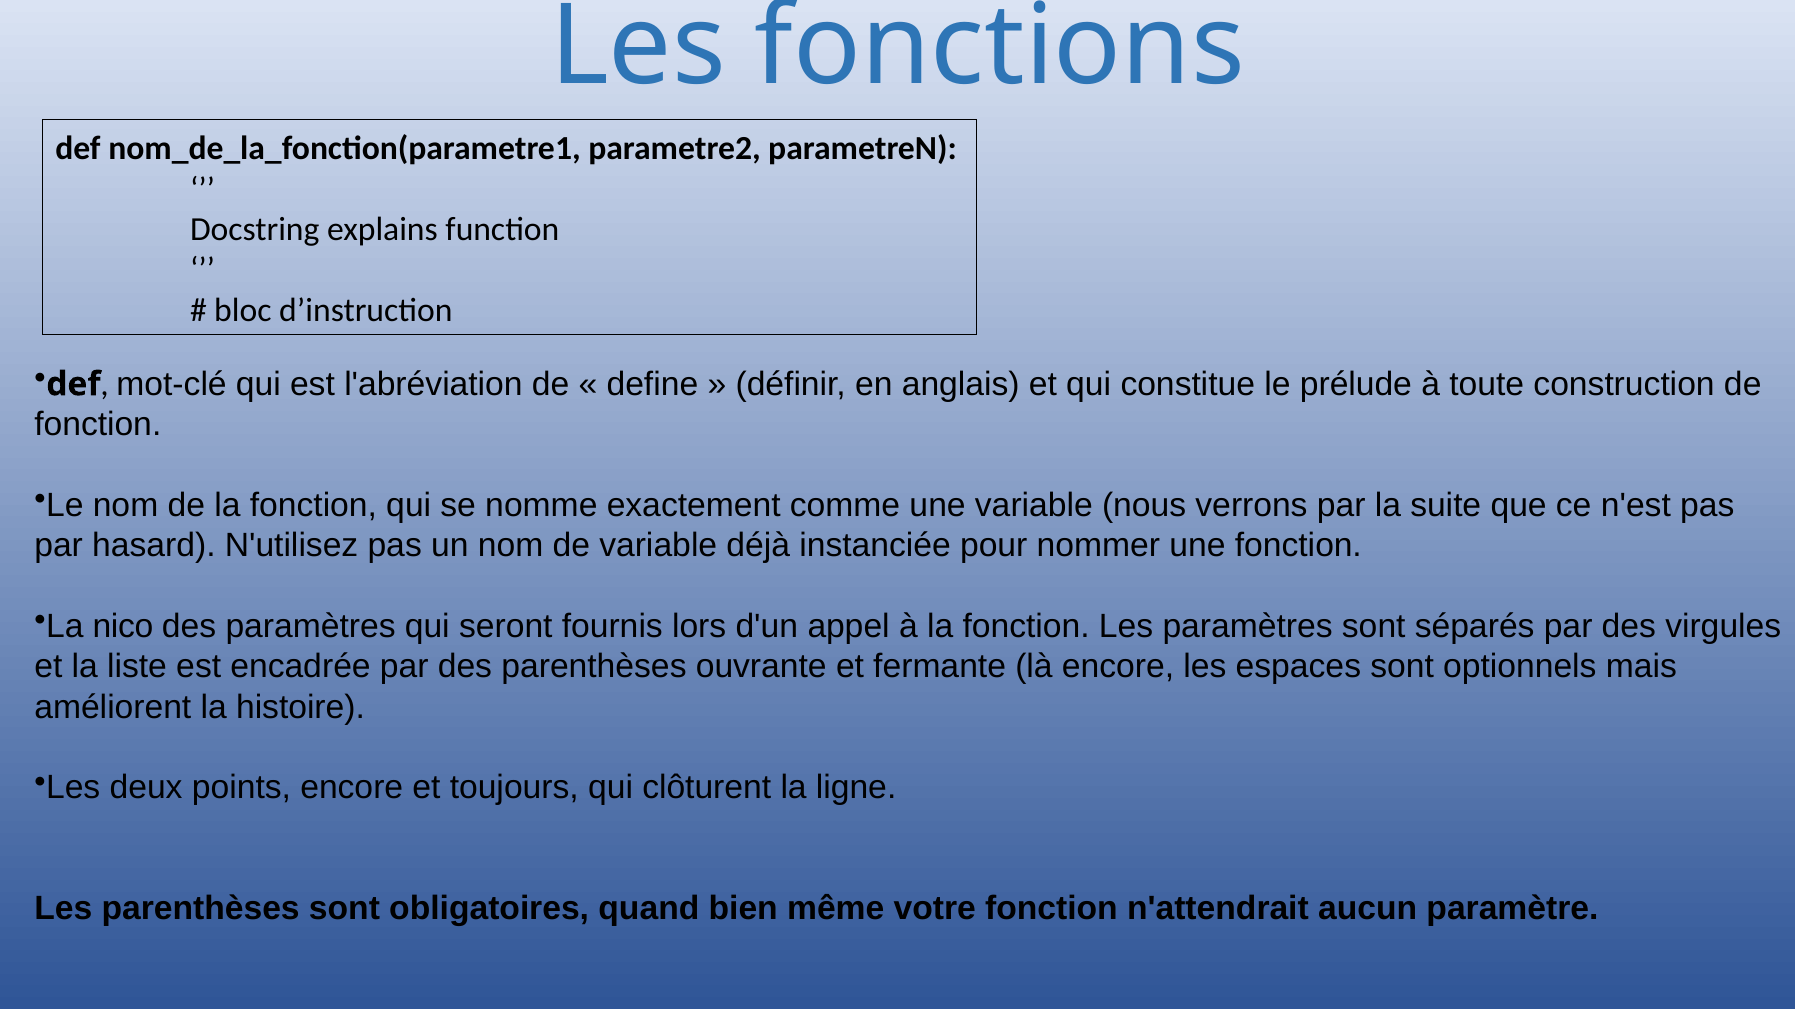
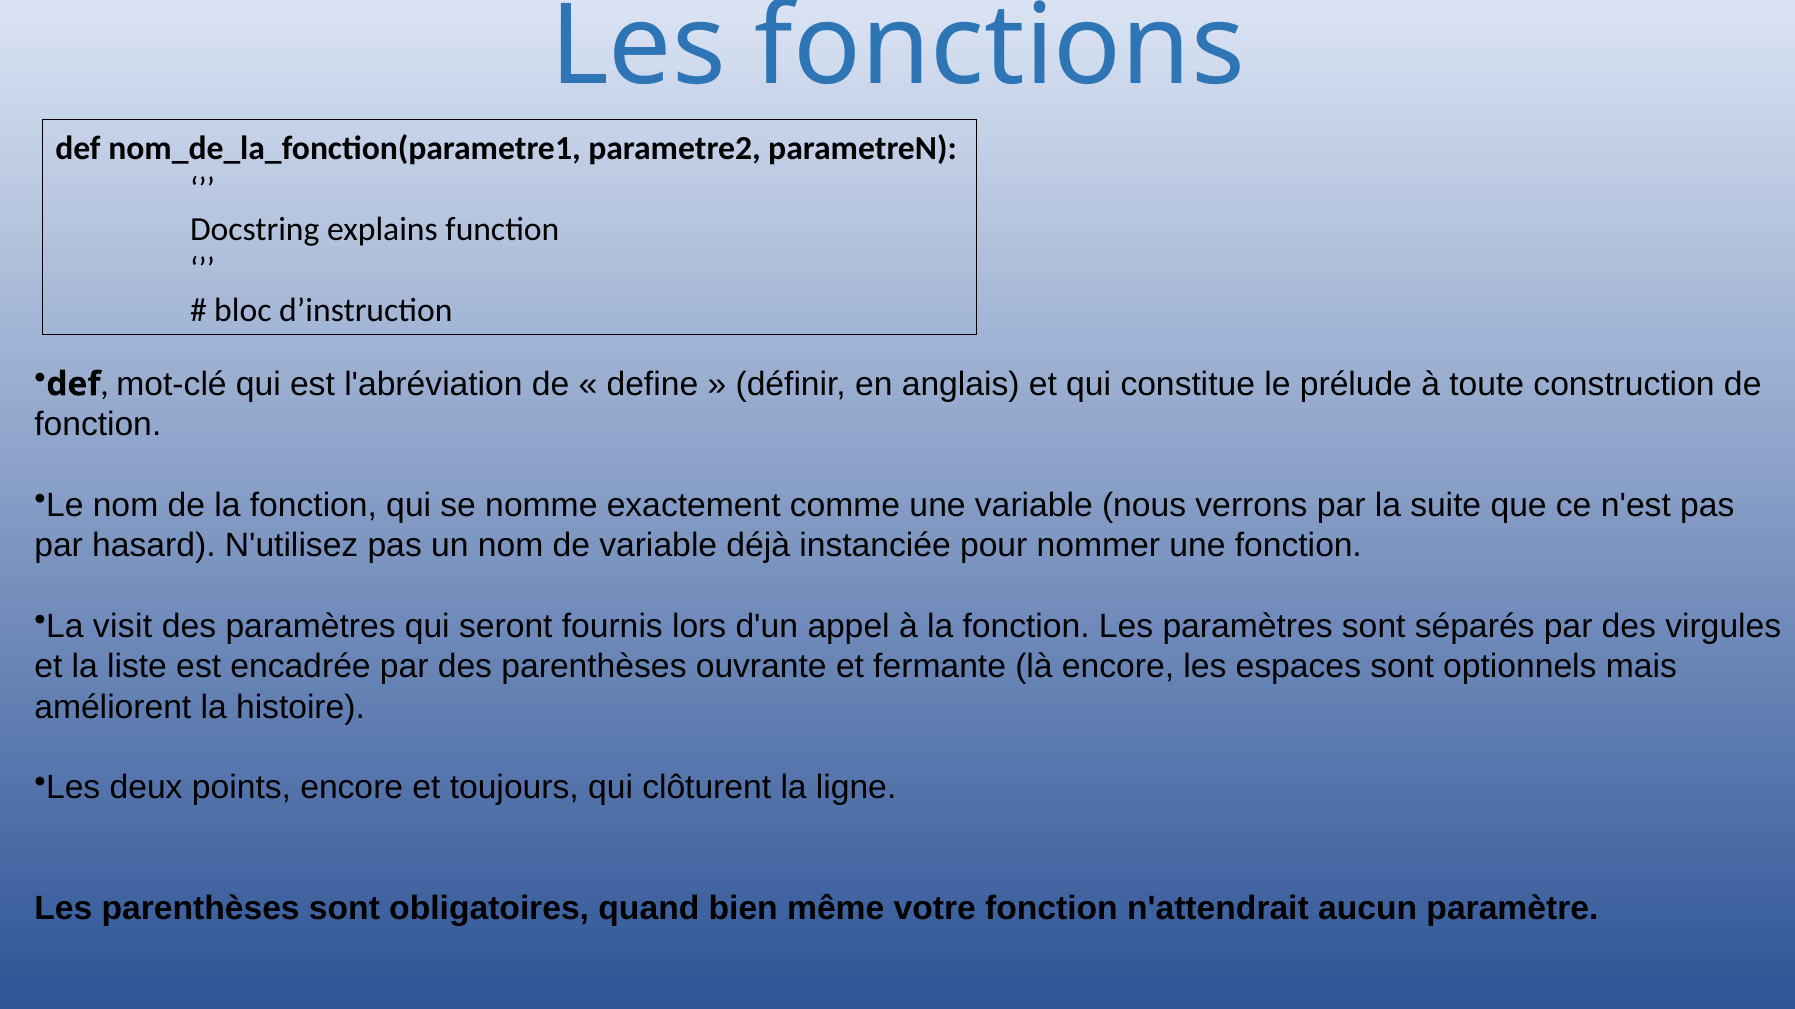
nico: nico -> visit
